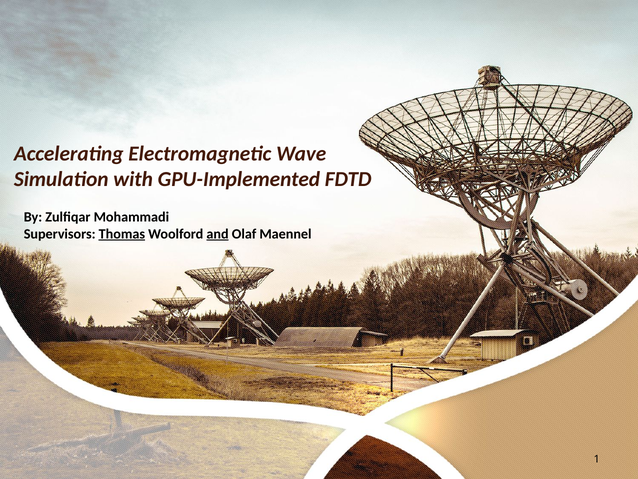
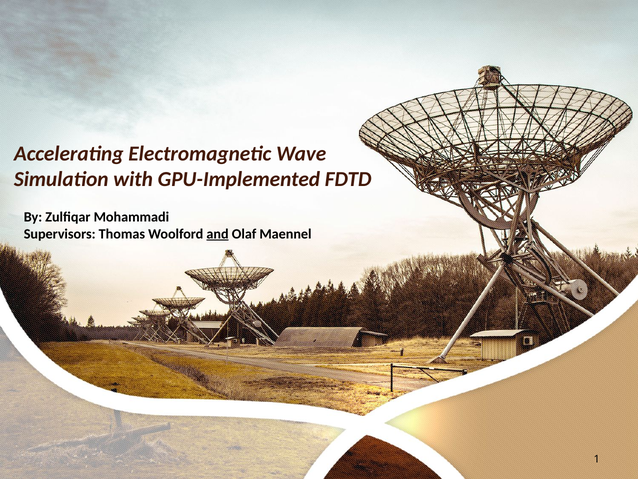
Thomas underline: present -> none
